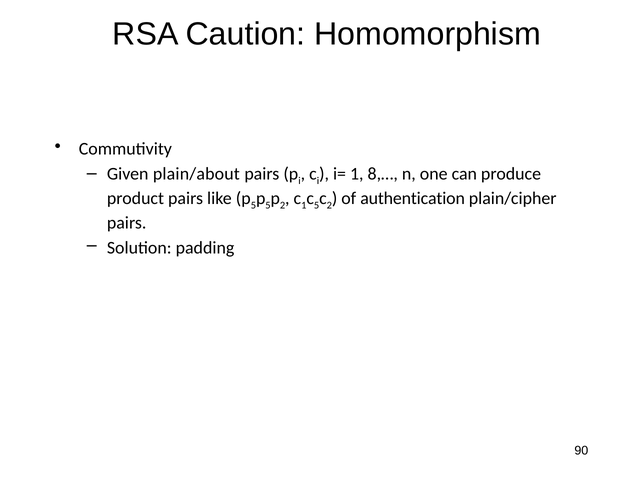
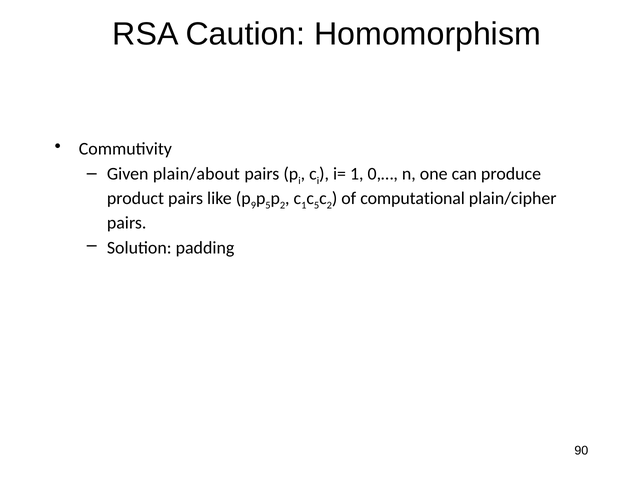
8,…: 8,… -> 0,…
5 at (253, 206): 5 -> 9
authentication: authentication -> computational
